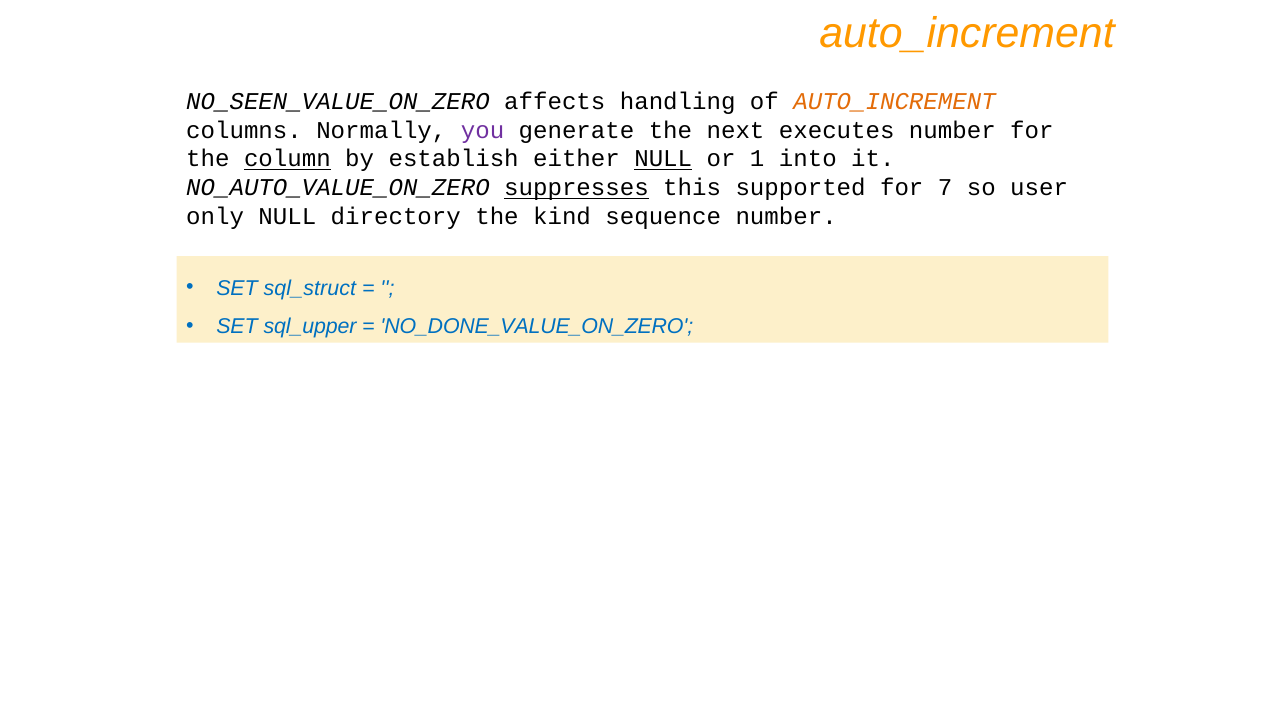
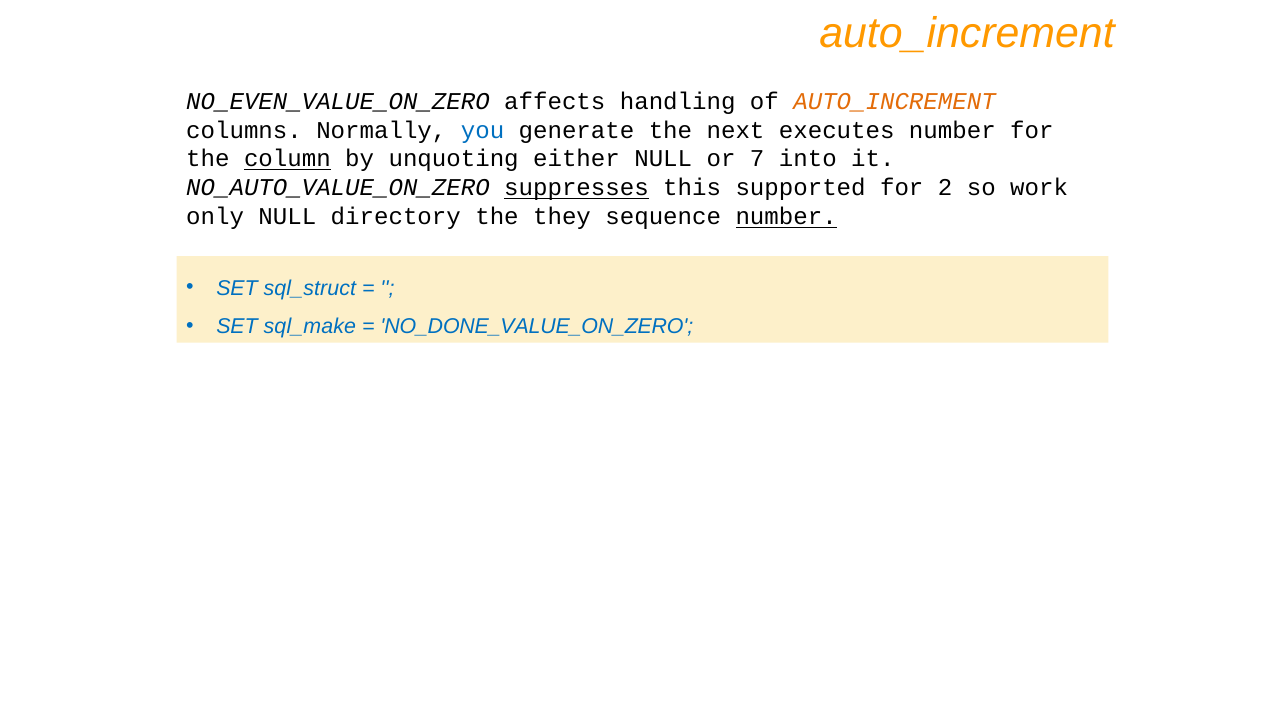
NO_SEEN_VALUE_ON_ZERO: NO_SEEN_VALUE_ON_ZERO -> NO_EVEN_VALUE_ON_ZERO
you colour: purple -> blue
establish: establish -> unquoting
NULL at (663, 159) underline: present -> none
1: 1 -> 7
7: 7 -> 2
user: user -> work
kind: kind -> they
number at (786, 217) underline: none -> present
sql_upper: sql_upper -> sql_make
